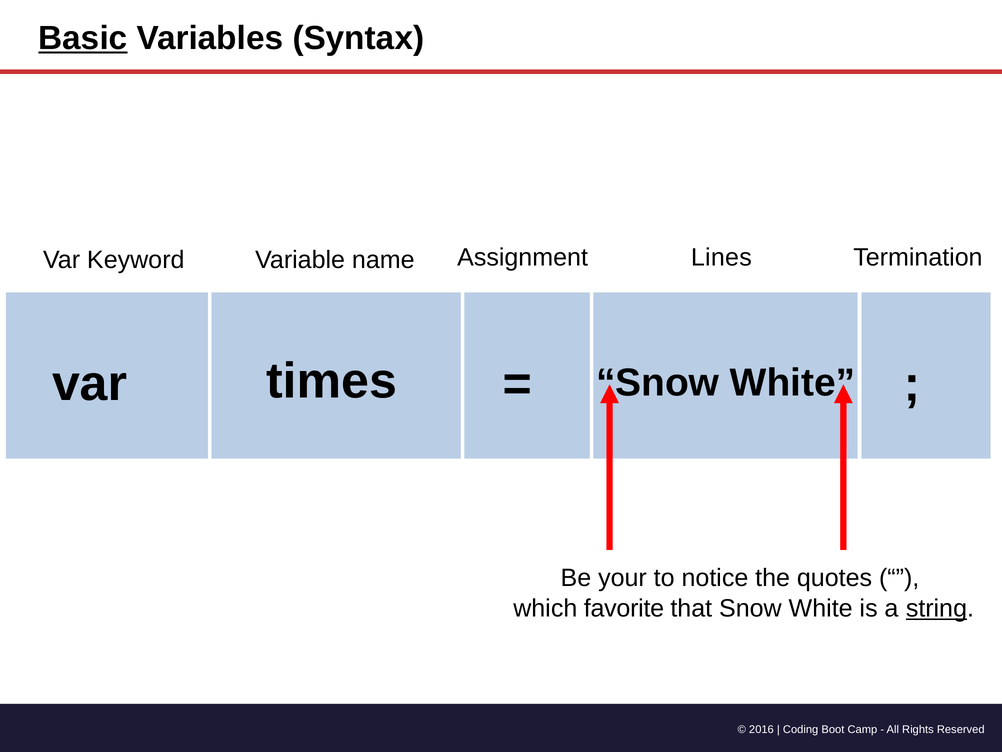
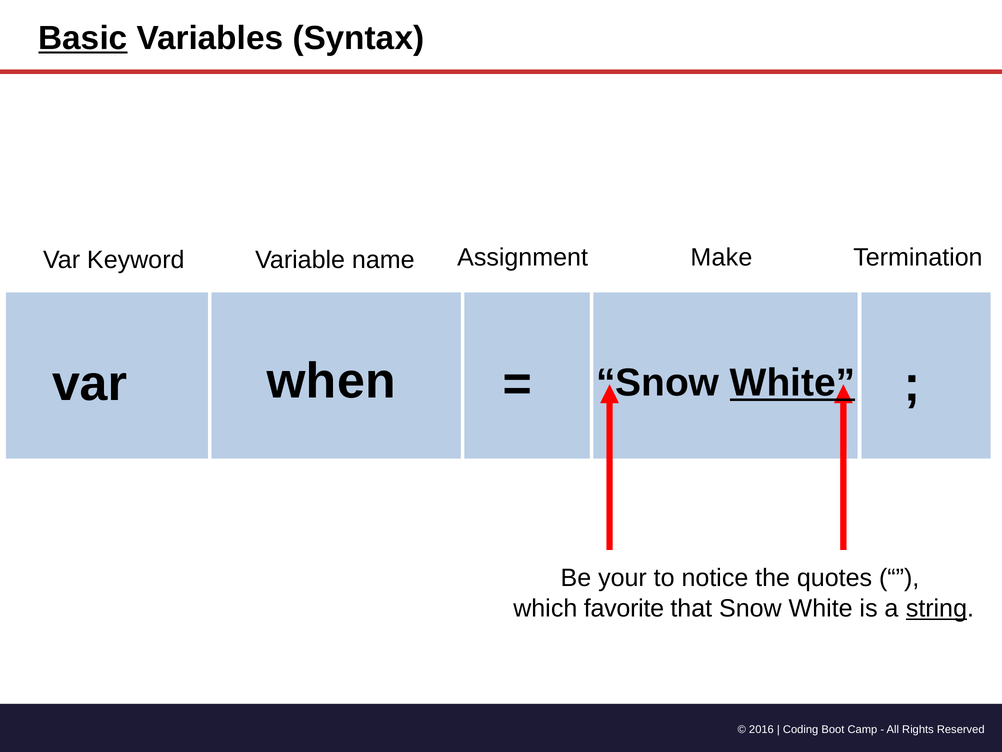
Lines: Lines -> Make
times: times -> when
White at (793, 383) underline: none -> present
